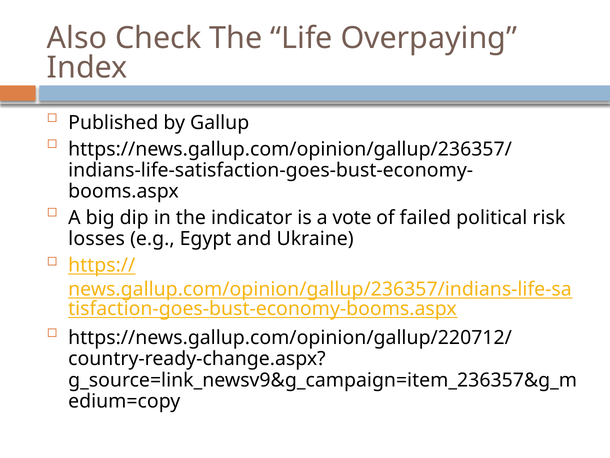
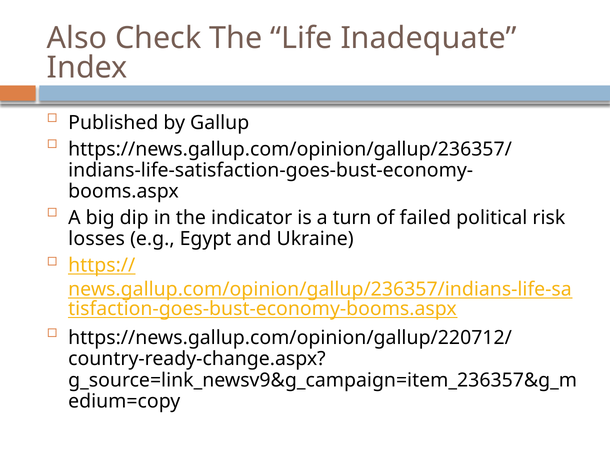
Overpaying: Overpaying -> Inadequate
vote: vote -> turn
